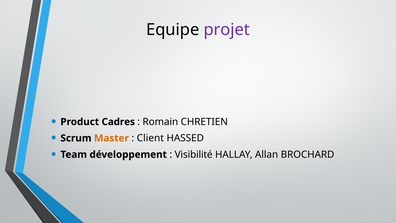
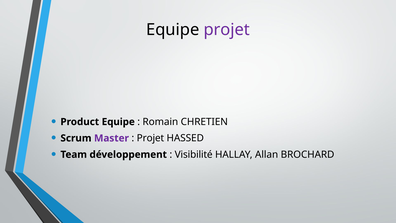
Product Cadres: Cadres -> Equipe
Master colour: orange -> purple
Client at (150, 138): Client -> Projet
